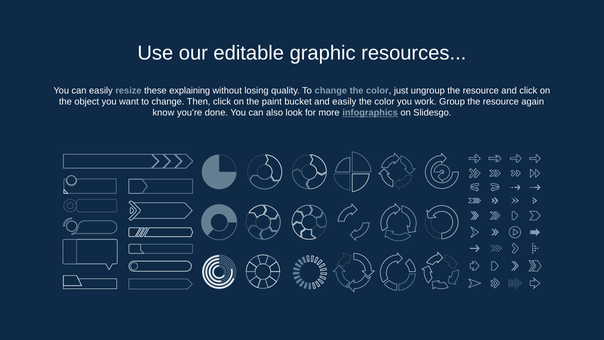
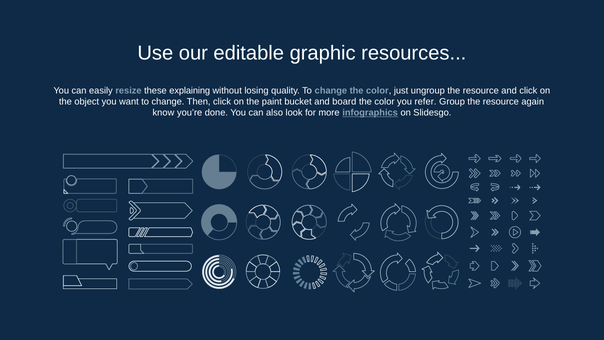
and easily: easily -> board
work: work -> refer
